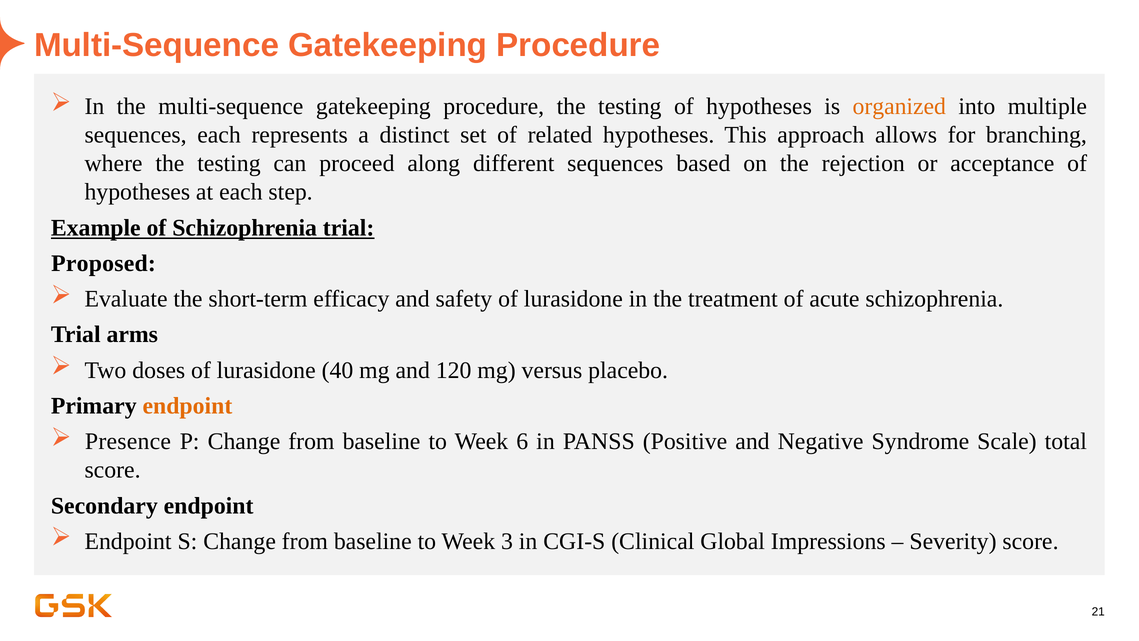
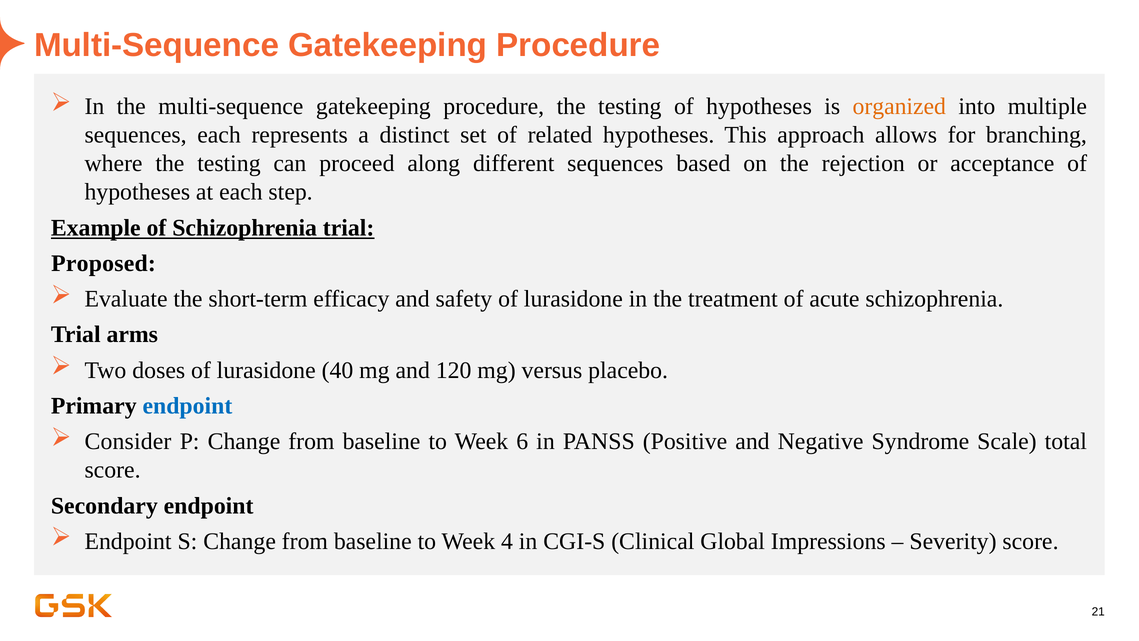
endpoint at (187, 406) colour: orange -> blue
Presence: Presence -> Consider
3: 3 -> 4
